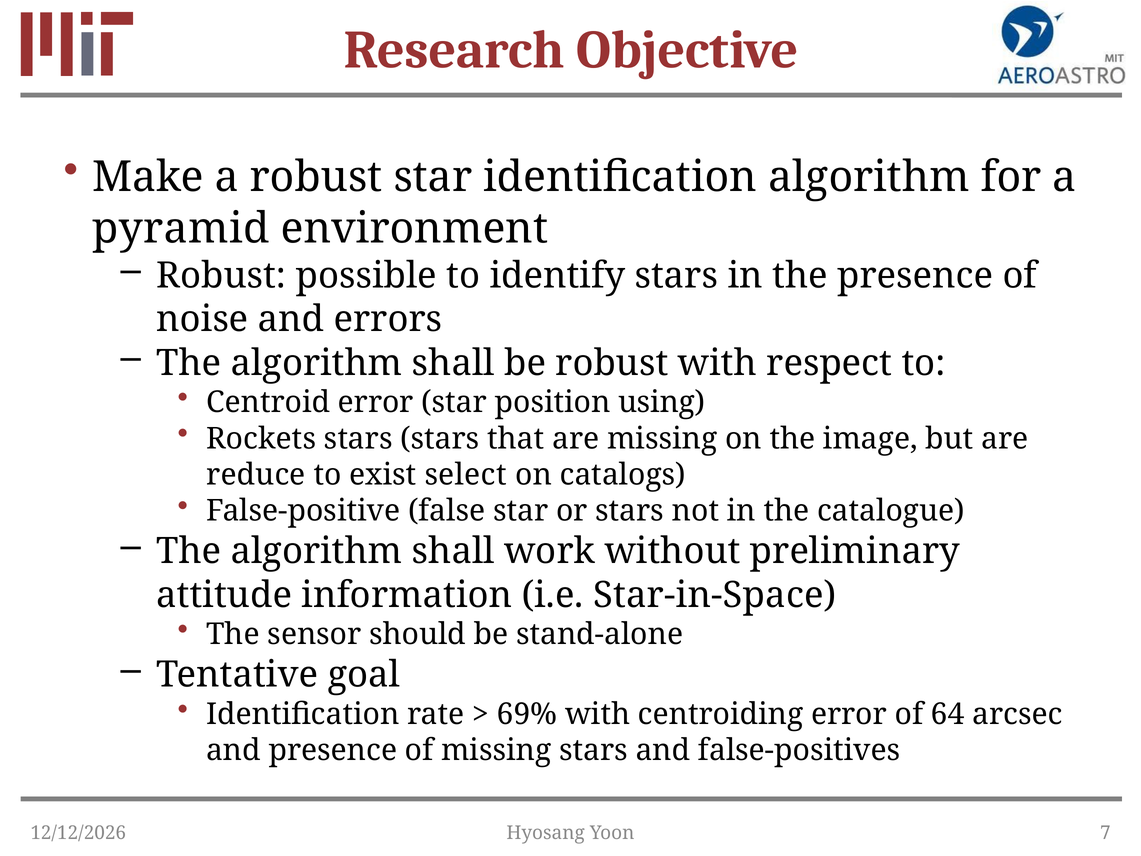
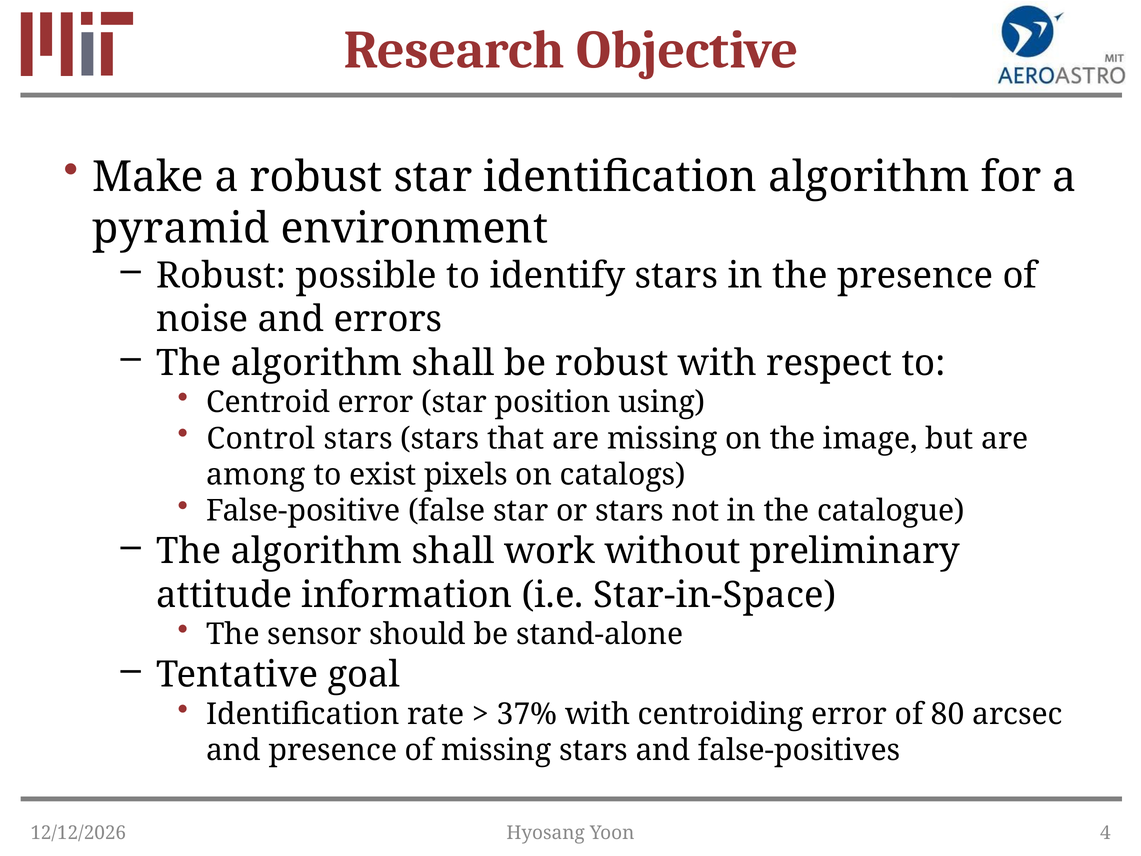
Rockets: Rockets -> Control
reduce: reduce -> among
select: select -> pixels
69%: 69% -> 37%
64: 64 -> 80
7: 7 -> 4
